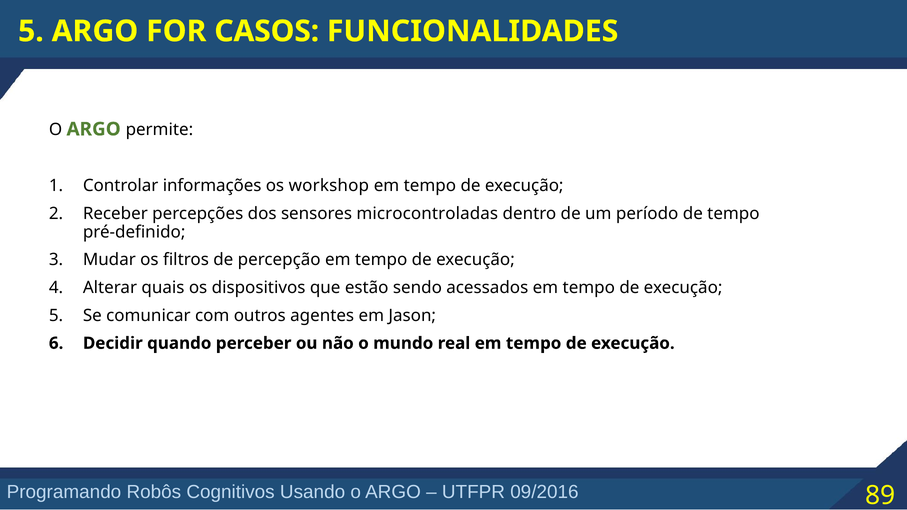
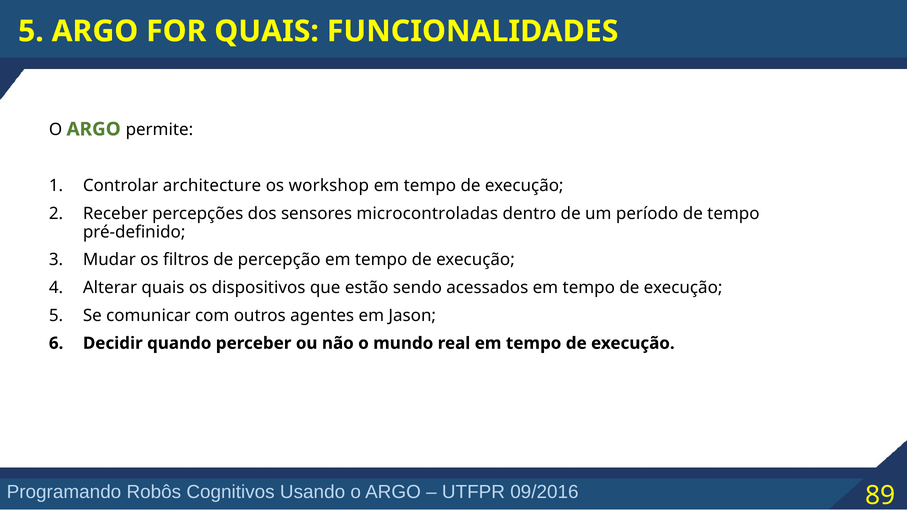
FOR CASOS: CASOS -> QUAIS
informações: informações -> architecture
